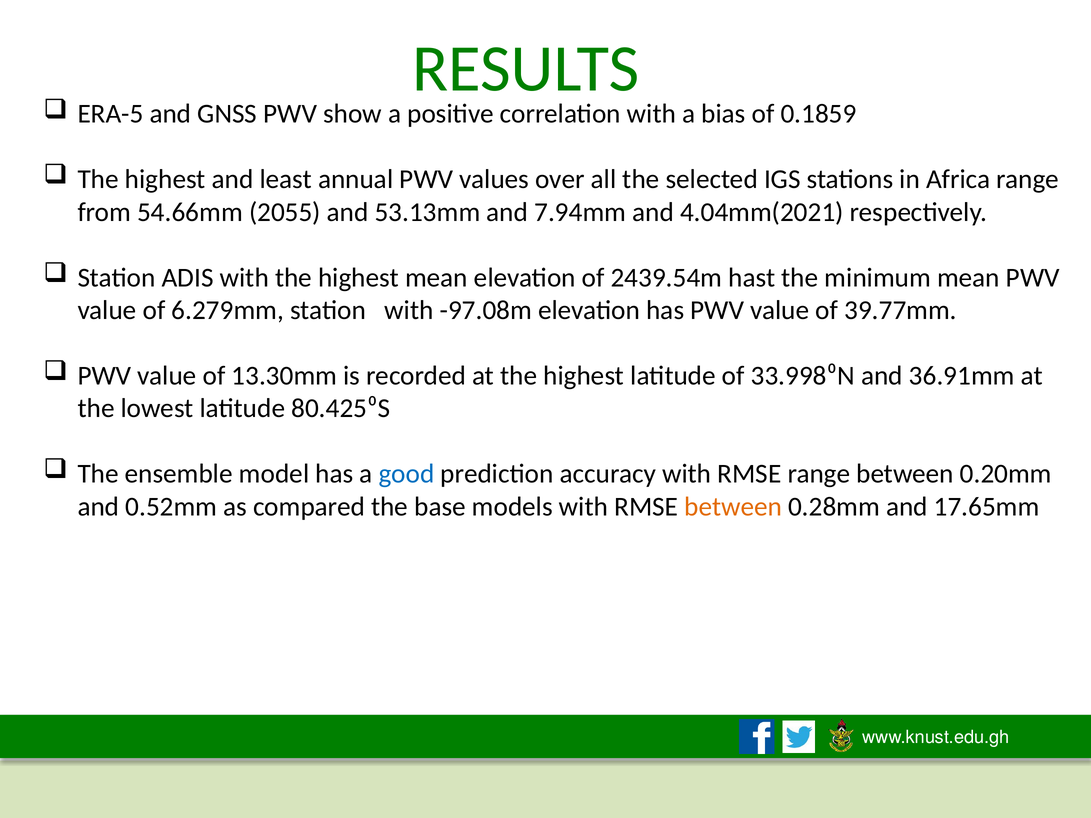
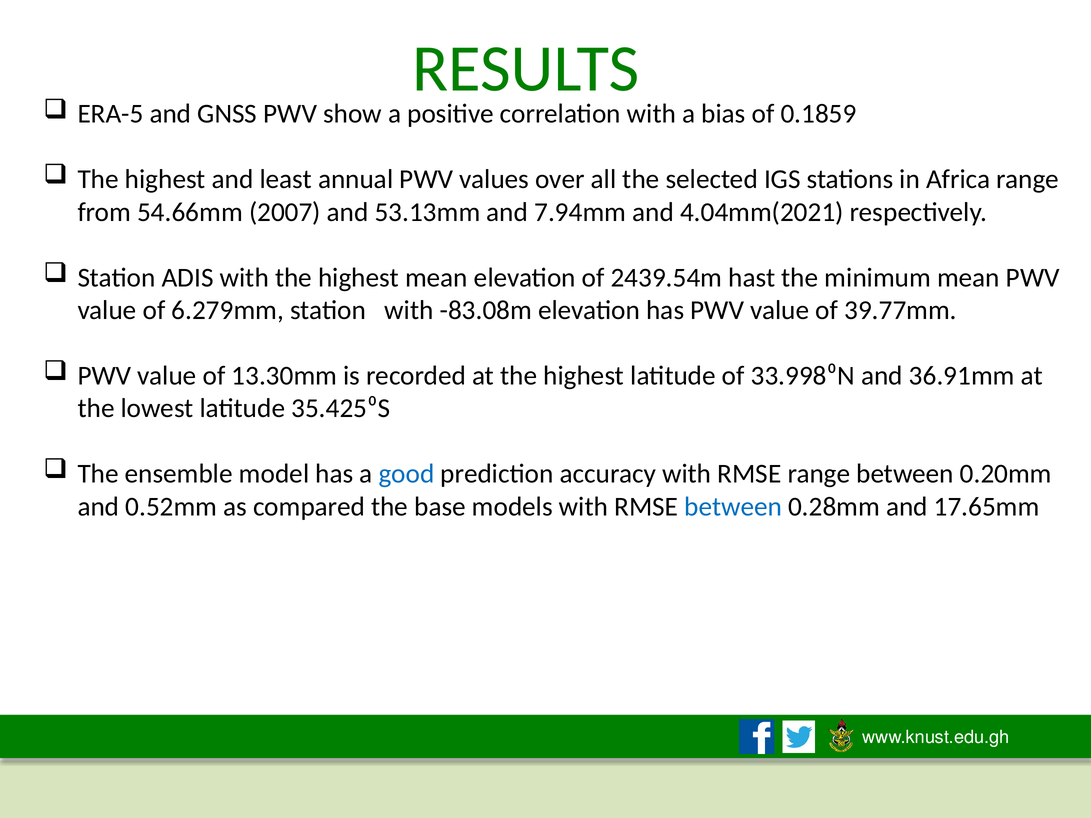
2055: 2055 -> 2007
-97.08m: -97.08m -> -83.08m
80.425⁰S: 80.425⁰S -> 35.425⁰S
between at (733, 507) colour: orange -> blue
